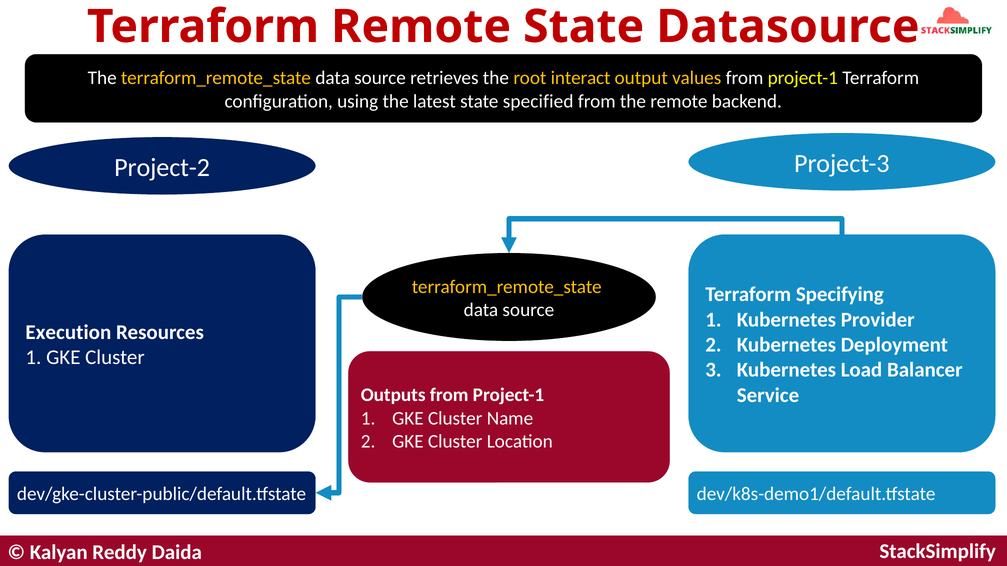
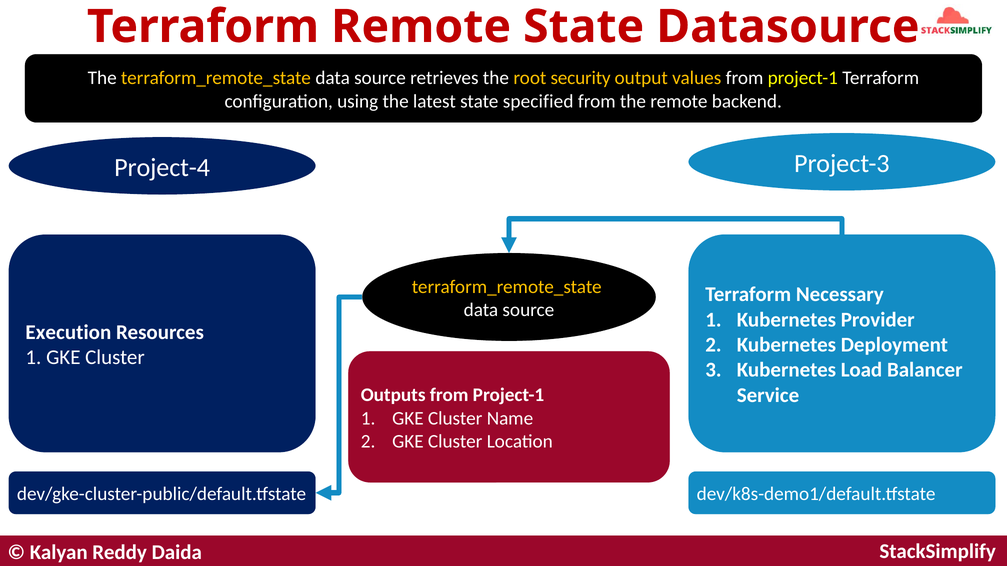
interact: interact -> security
Project-2: Project-2 -> Project-4
Specifying: Specifying -> Necessary
